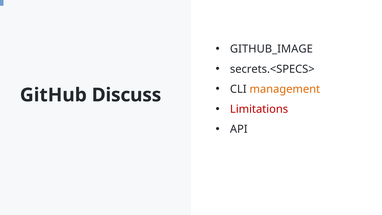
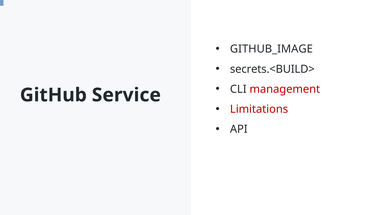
secrets.<SPECS>: secrets.<SPECS> -> secrets.<BUILD>
management colour: orange -> red
Discuss: Discuss -> Service
